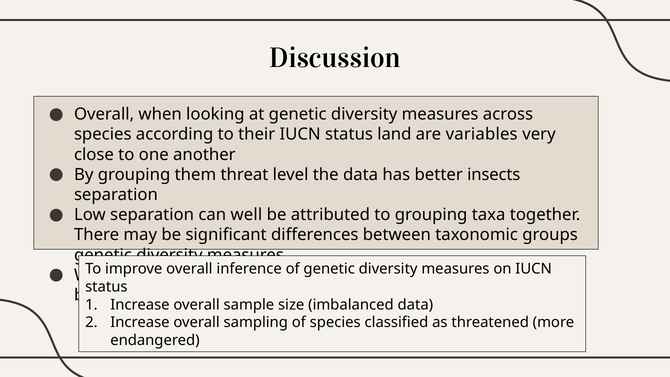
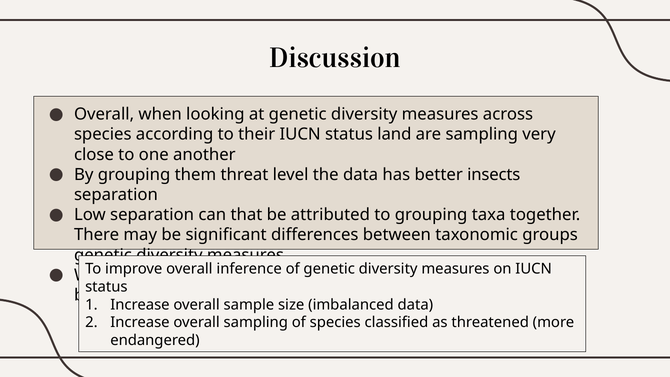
are variables: variables -> sampling
well: well -> that
